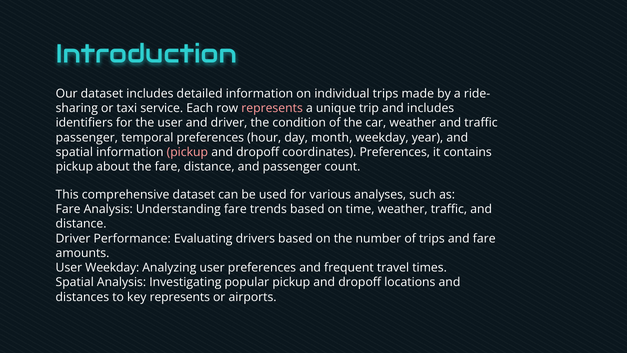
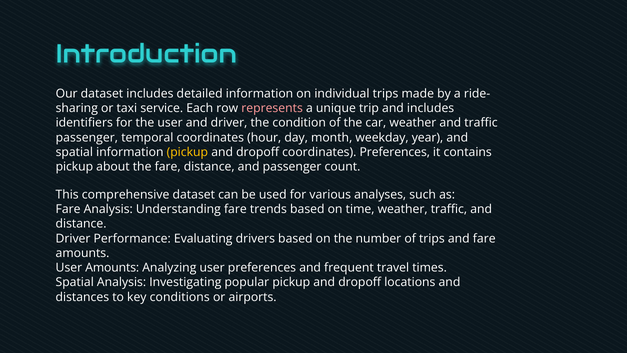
temporal preferences: preferences -> coordinates
pickup at (187, 152) colour: pink -> yellow
User Weekday: Weekday -> Amounts
key represents: represents -> conditions
